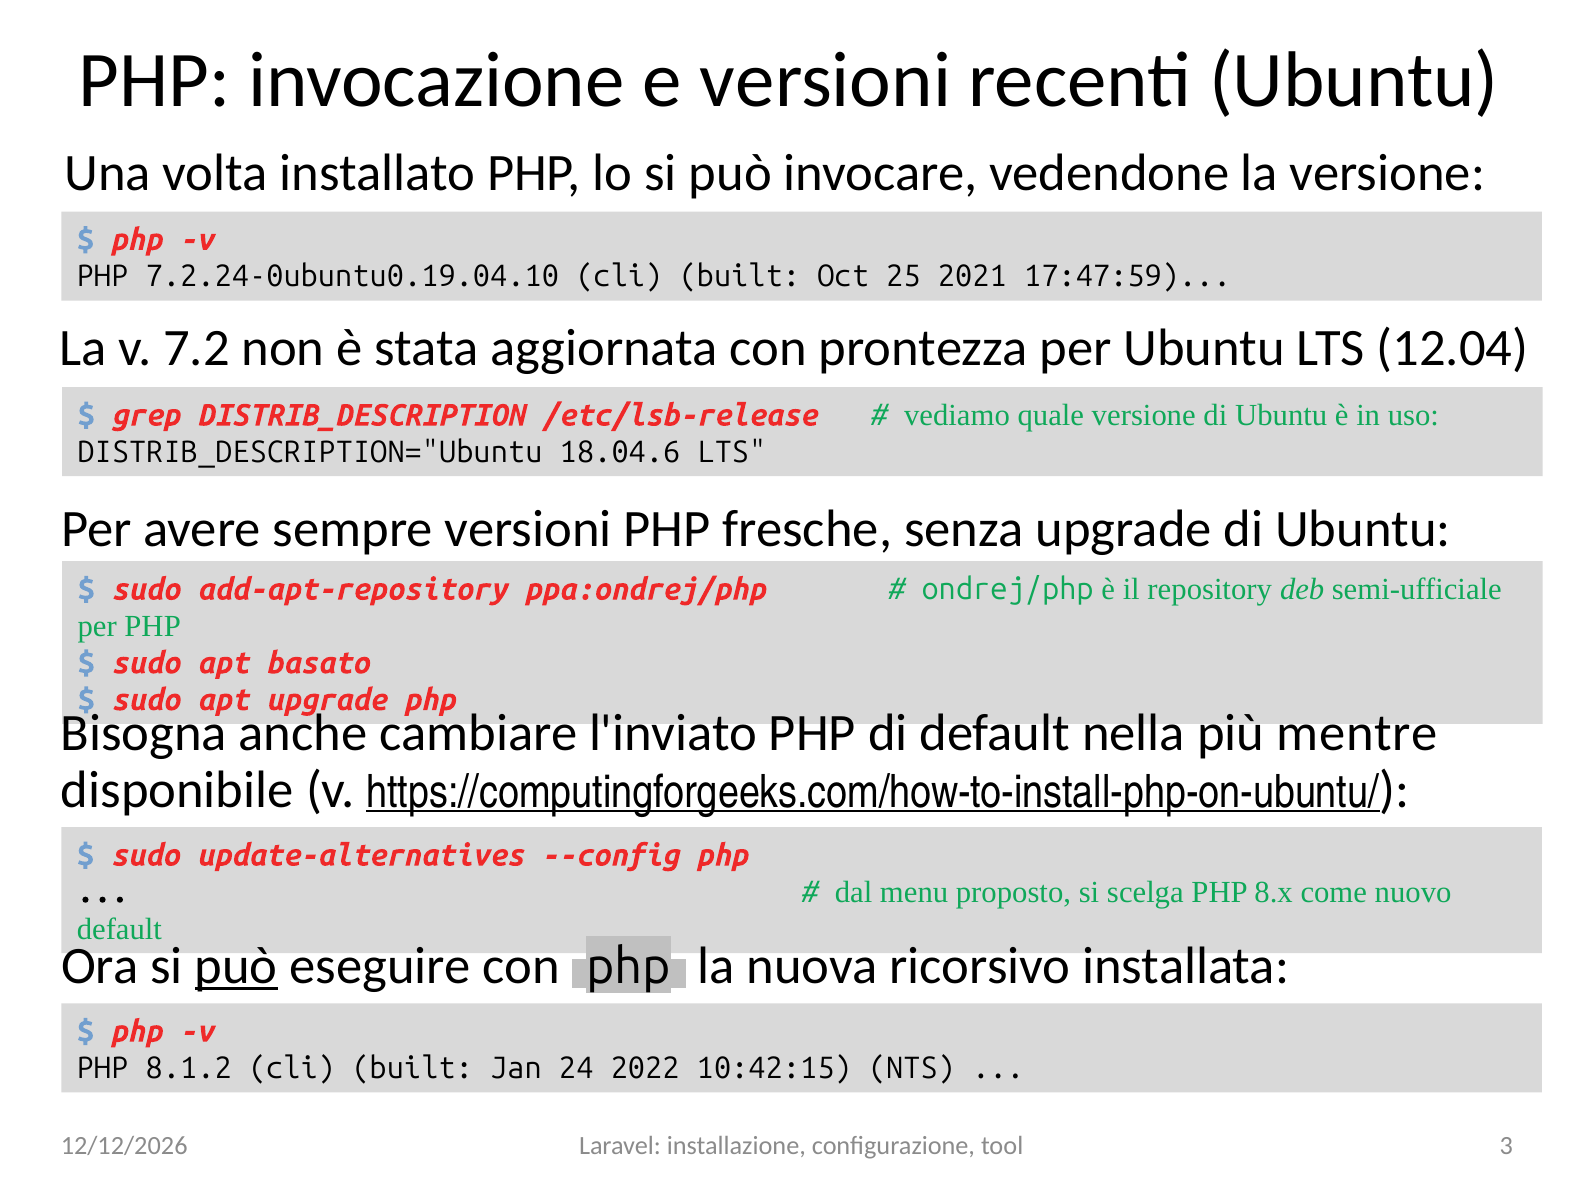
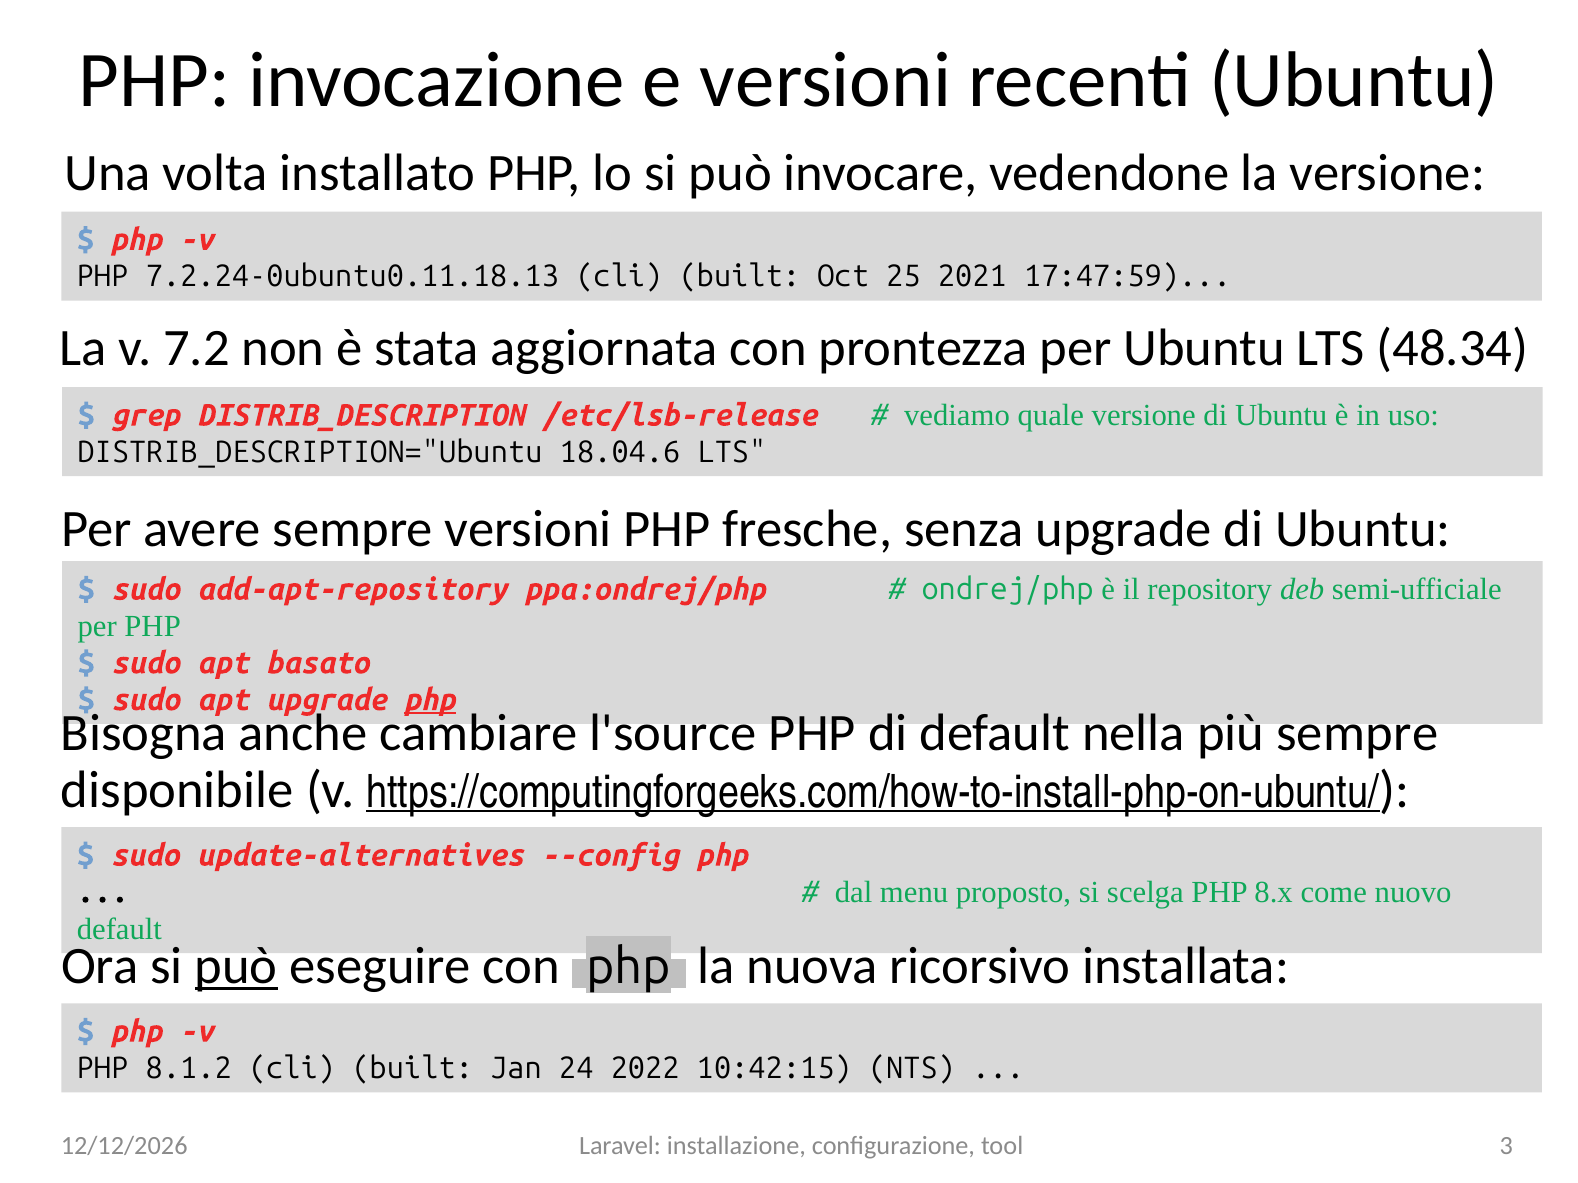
7.2.24-0ubuntu0.19.04.10: 7.2.24-0ubuntu0.19.04.10 -> 7.2.24-0ubuntu0.11.18.13
12.04: 12.04 -> 48.34
php at (430, 700) underline: none -> present
l'inviato: l'inviato -> l'source
più mentre: mentre -> sempre
